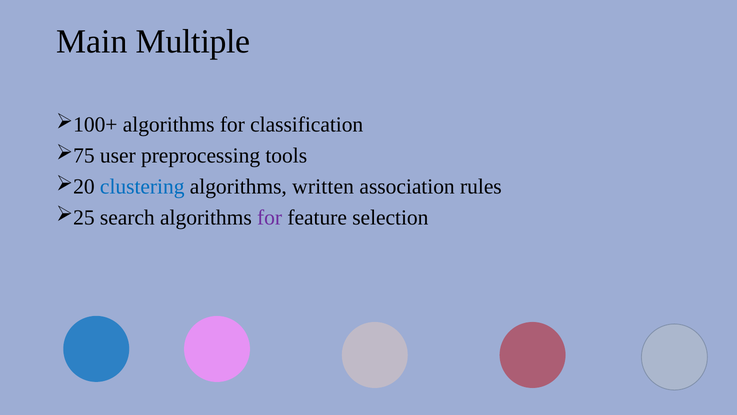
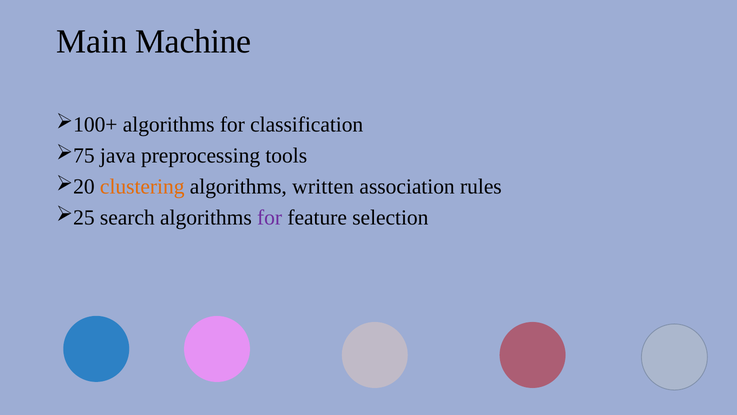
Multiple: Multiple -> Machine
user: user -> java
clustering colour: blue -> orange
